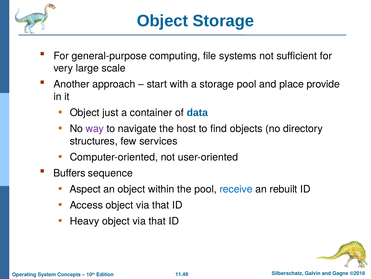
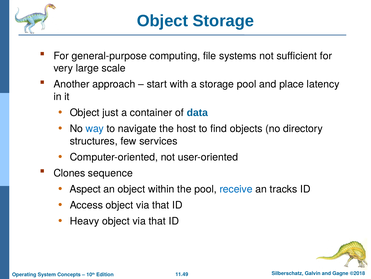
provide: provide -> latency
way colour: purple -> blue
Buffers: Buffers -> Clones
rebuilt: rebuilt -> tracks
